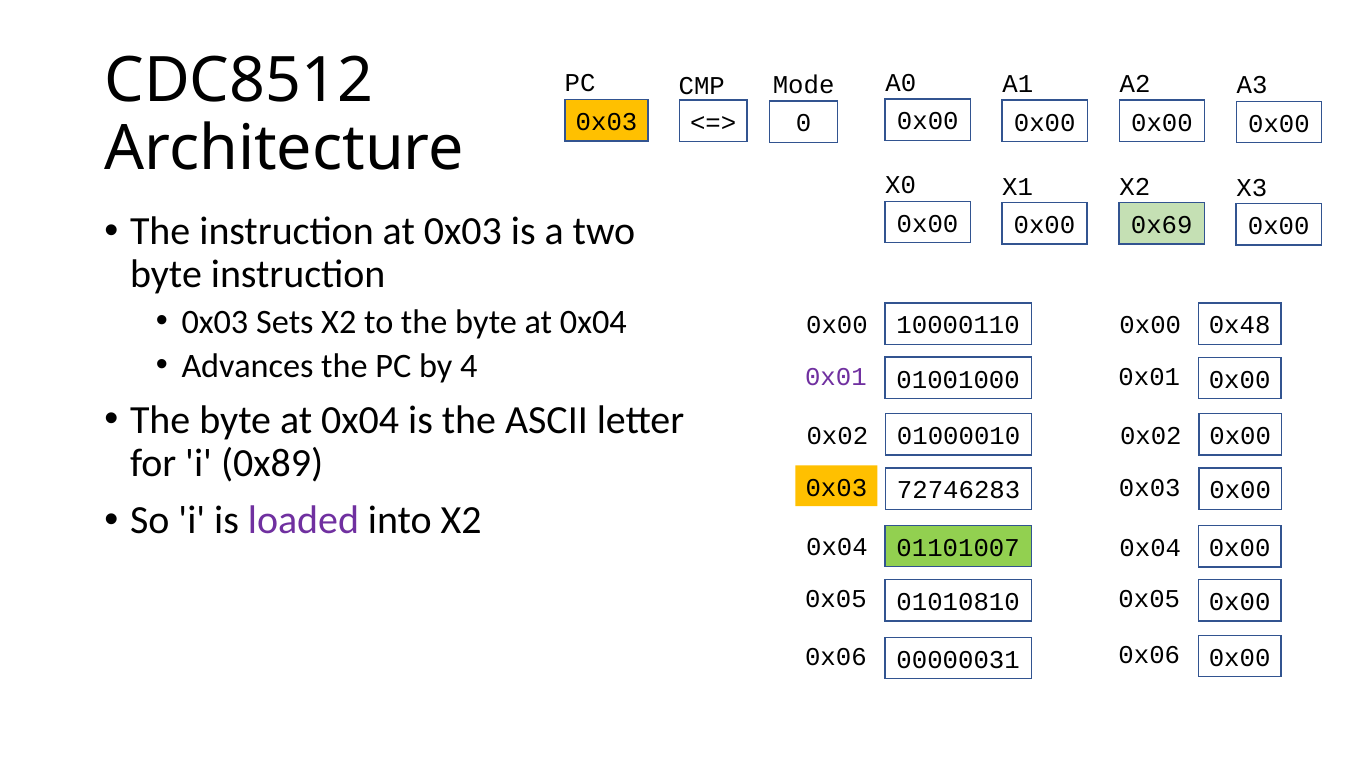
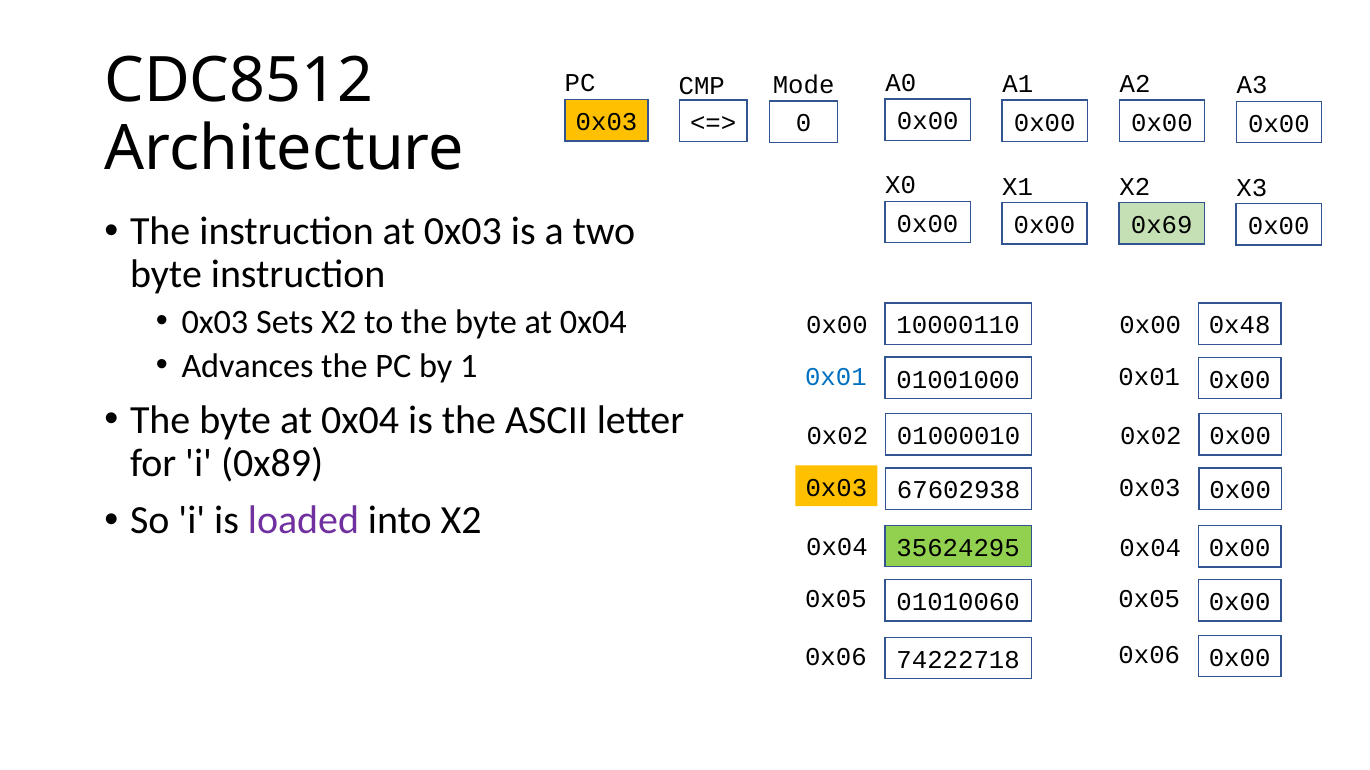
4: 4 -> 1
0x01 at (836, 377) colour: purple -> blue
72746283: 72746283 -> 67602938
01101007: 01101007 -> 35624295
01010810: 01010810 -> 01010060
00000031: 00000031 -> 74222718
